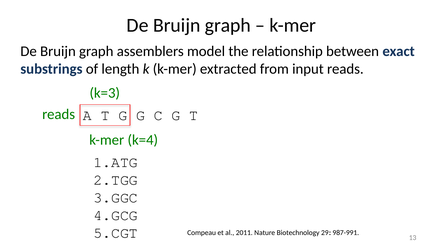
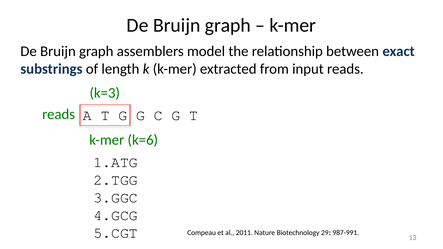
k=4: k=4 -> k=6
